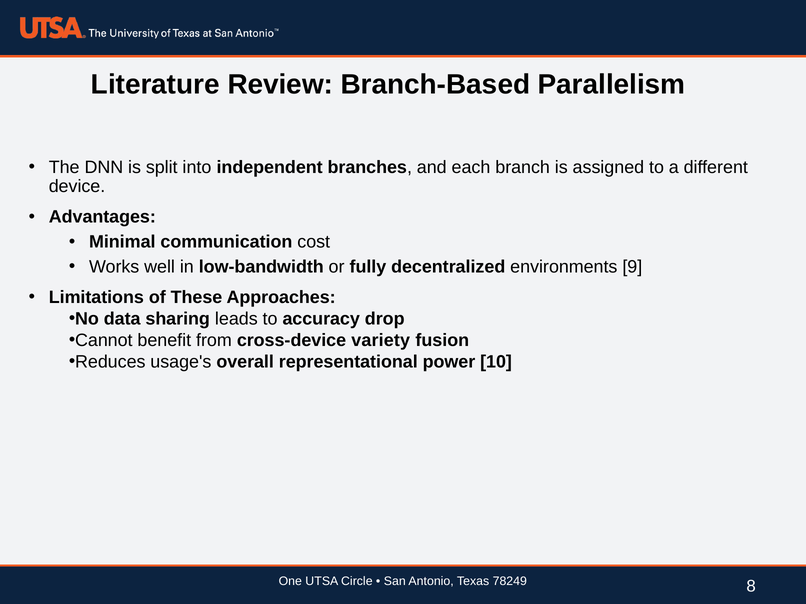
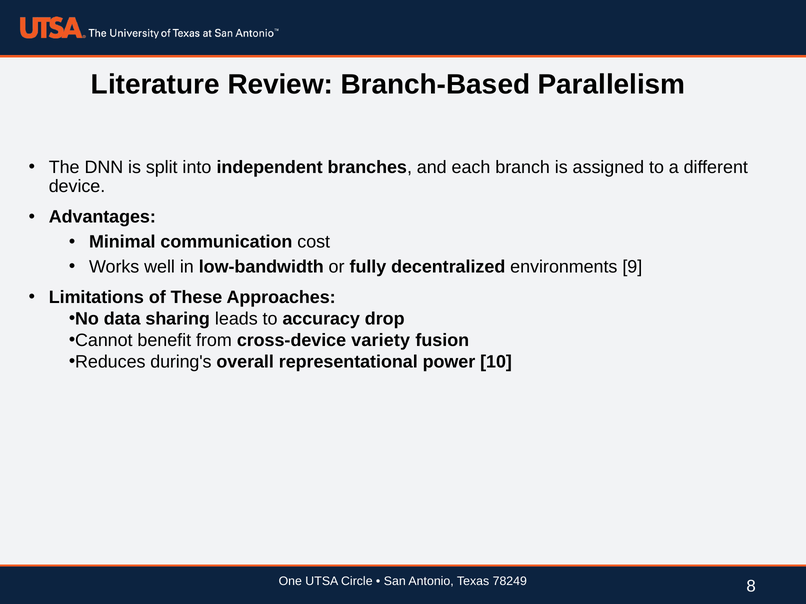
usage's: usage's -> during's
